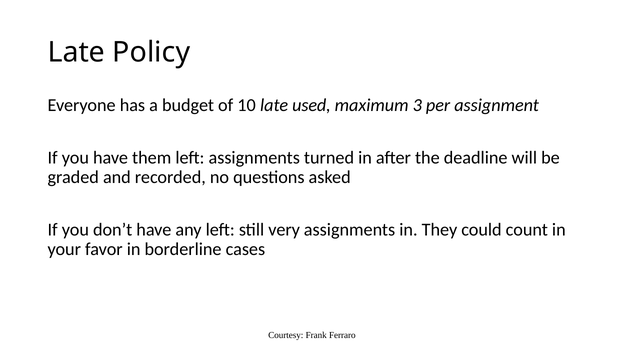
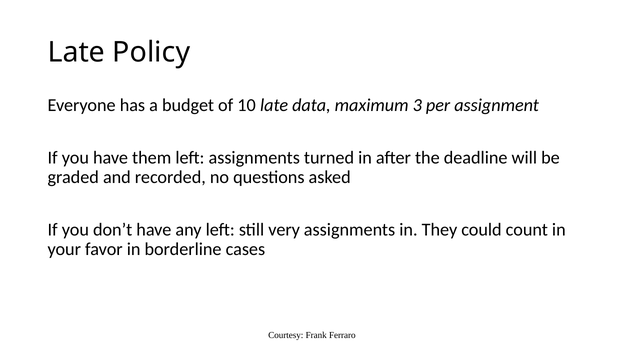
used: used -> data
